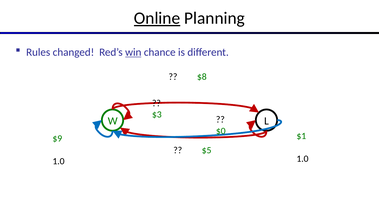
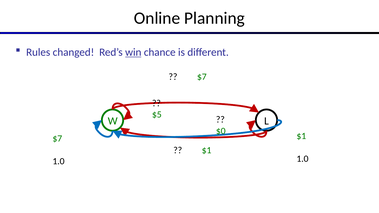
Online underline: present -> none
$8 at (202, 77): $8 -> $7
$3: $3 -> $5
$9 at (57, 139): $9 -> $7
$5 at (207, 150): $5 -> $1
